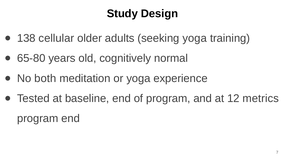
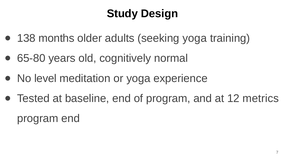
cellular: cellular -> months
both: both -> level
